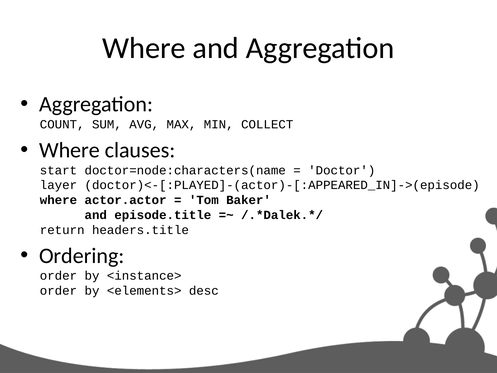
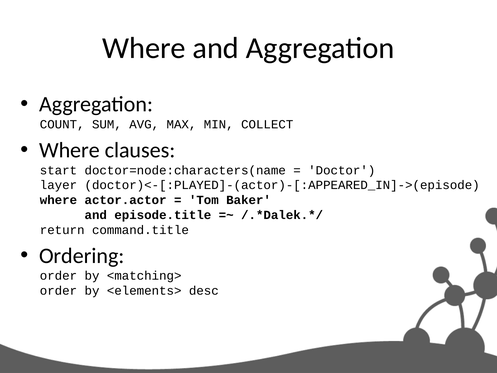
headers.title: headers.title -> command.title
<instance>: <instance> -> <matching>
